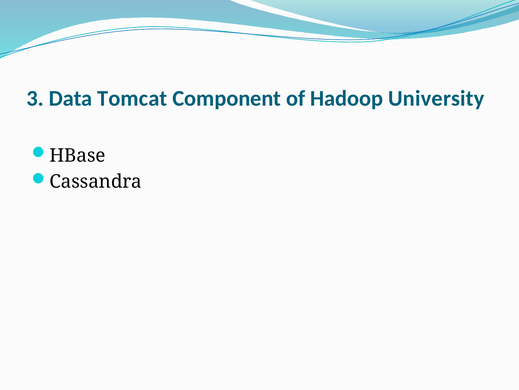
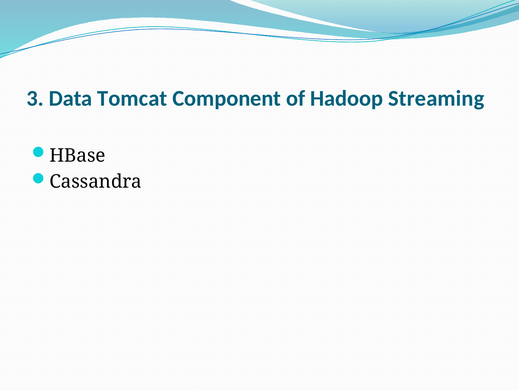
University: University -> Streaming
